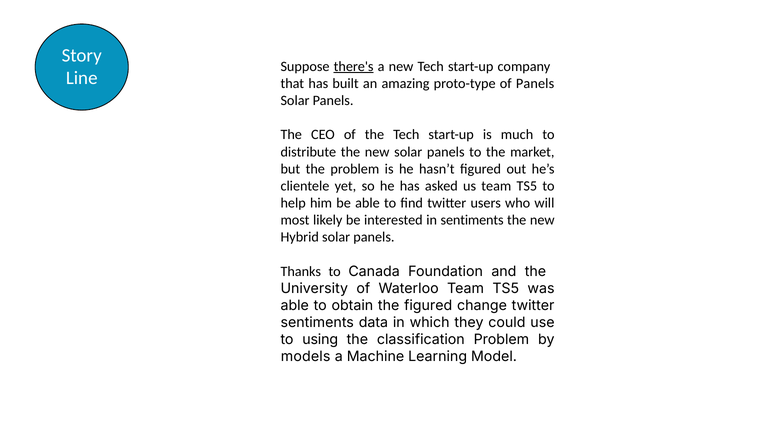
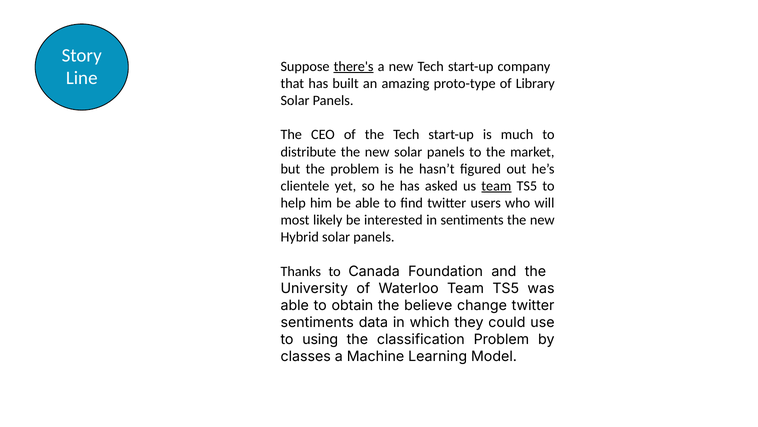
of Panels: Panels -> Library
team at (496, 186) underline: none -> present
the figured: figured -> believe
models: models -> classes
